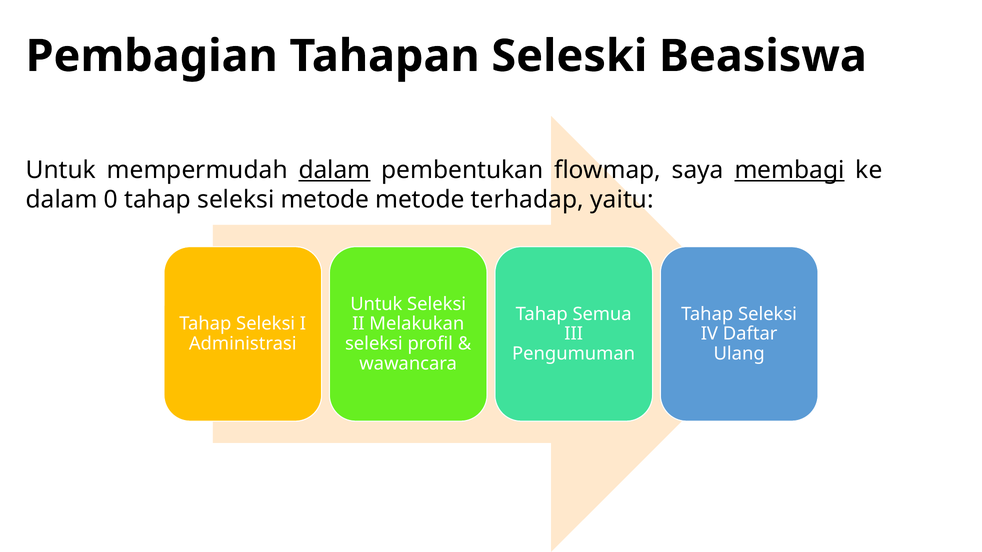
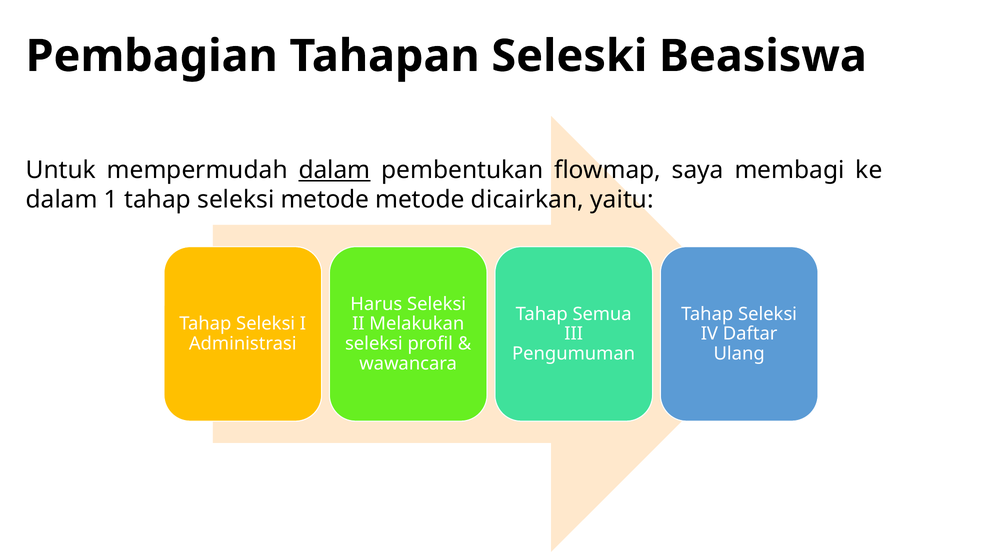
membagi underline: present -> none
0: 0 -> 1
terhadap: terhadap -> dicairkan
Untuk at (376, 304): Untuk -> Harus
